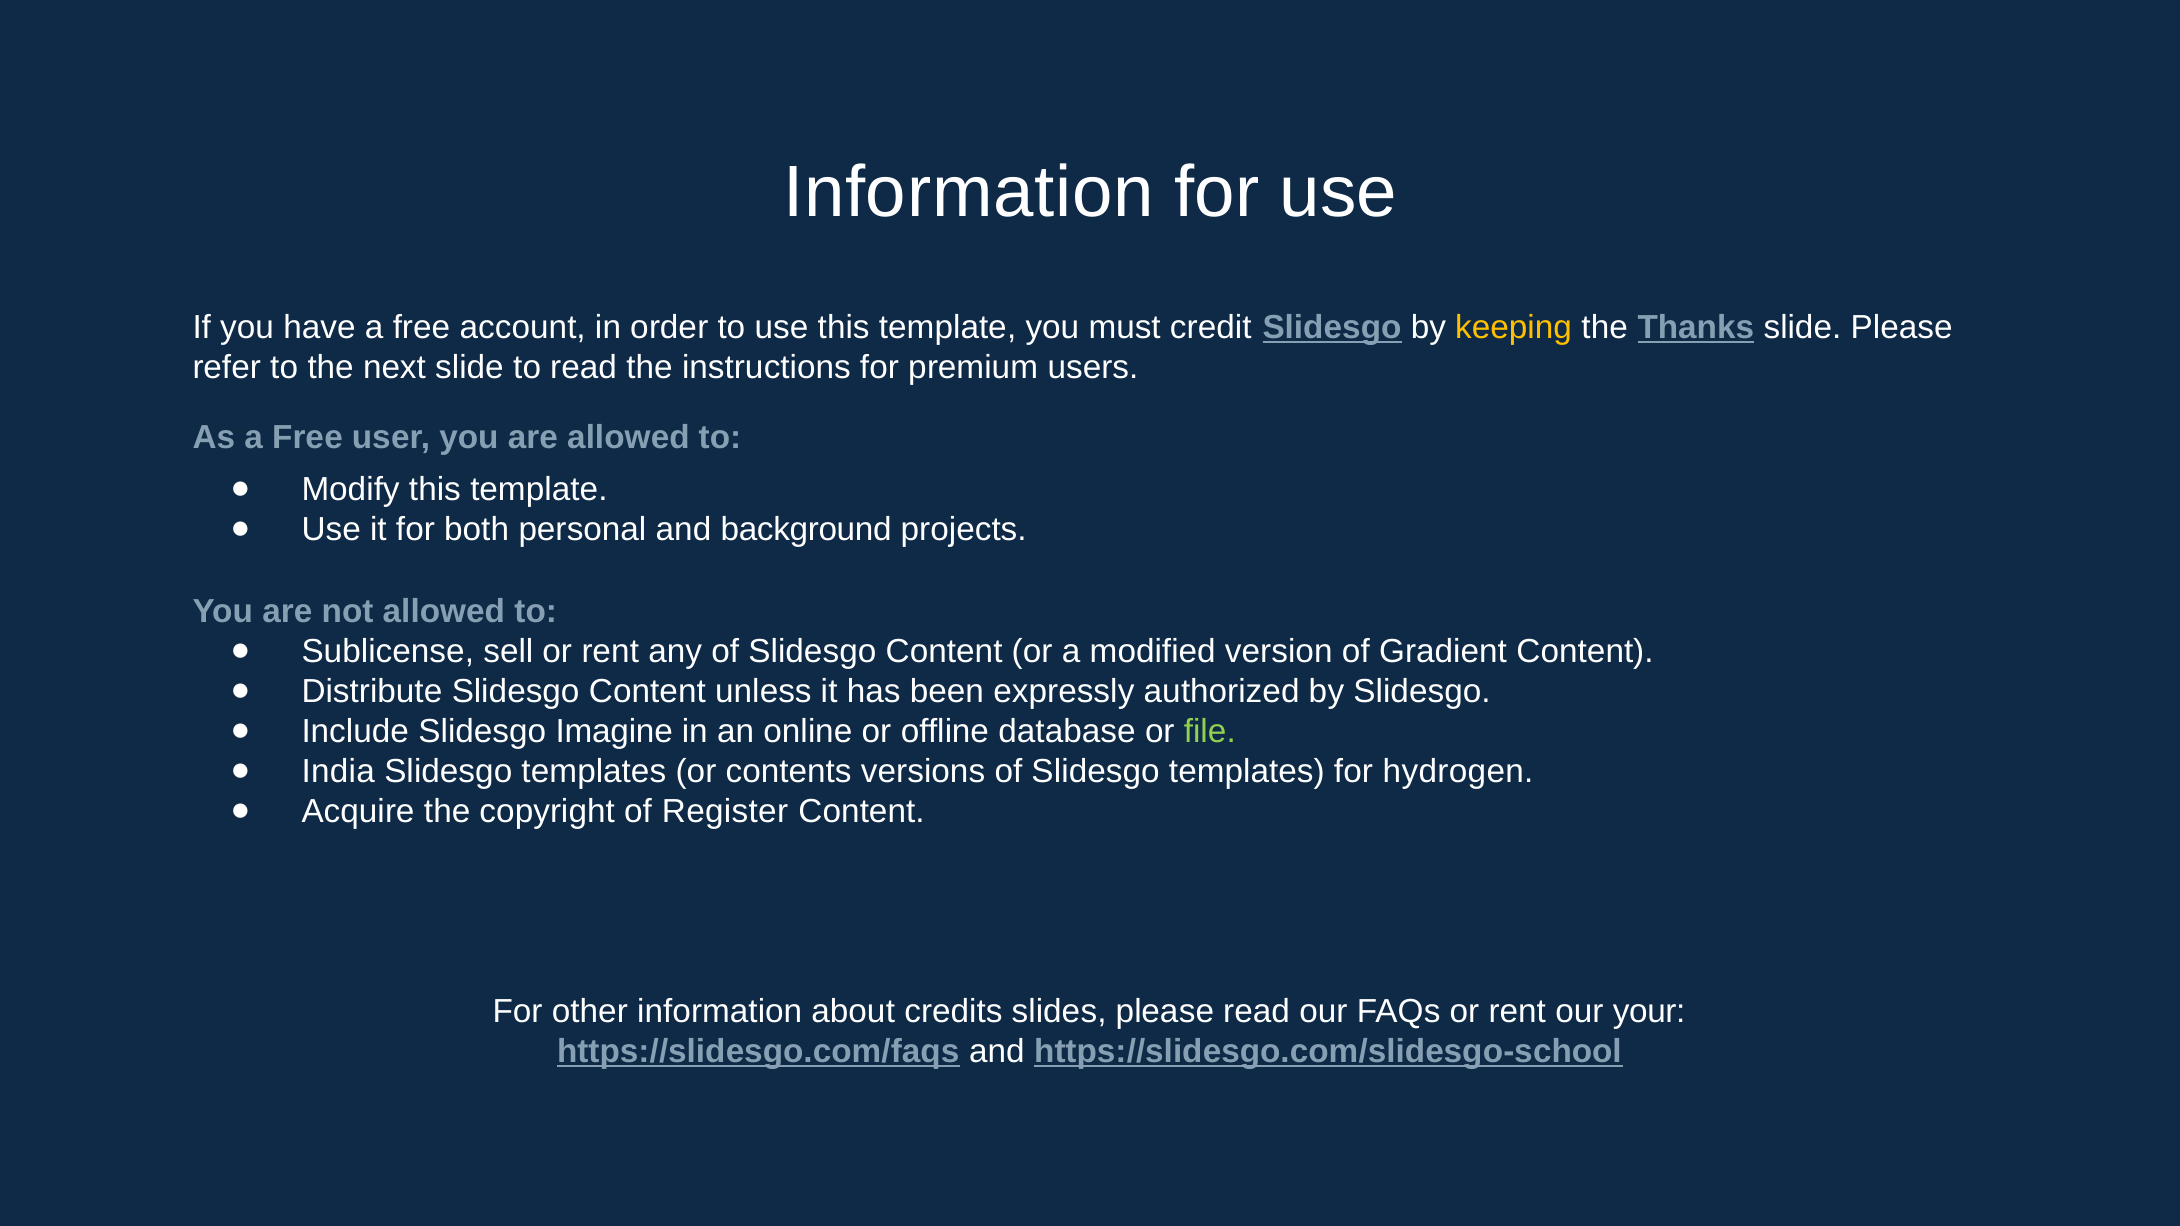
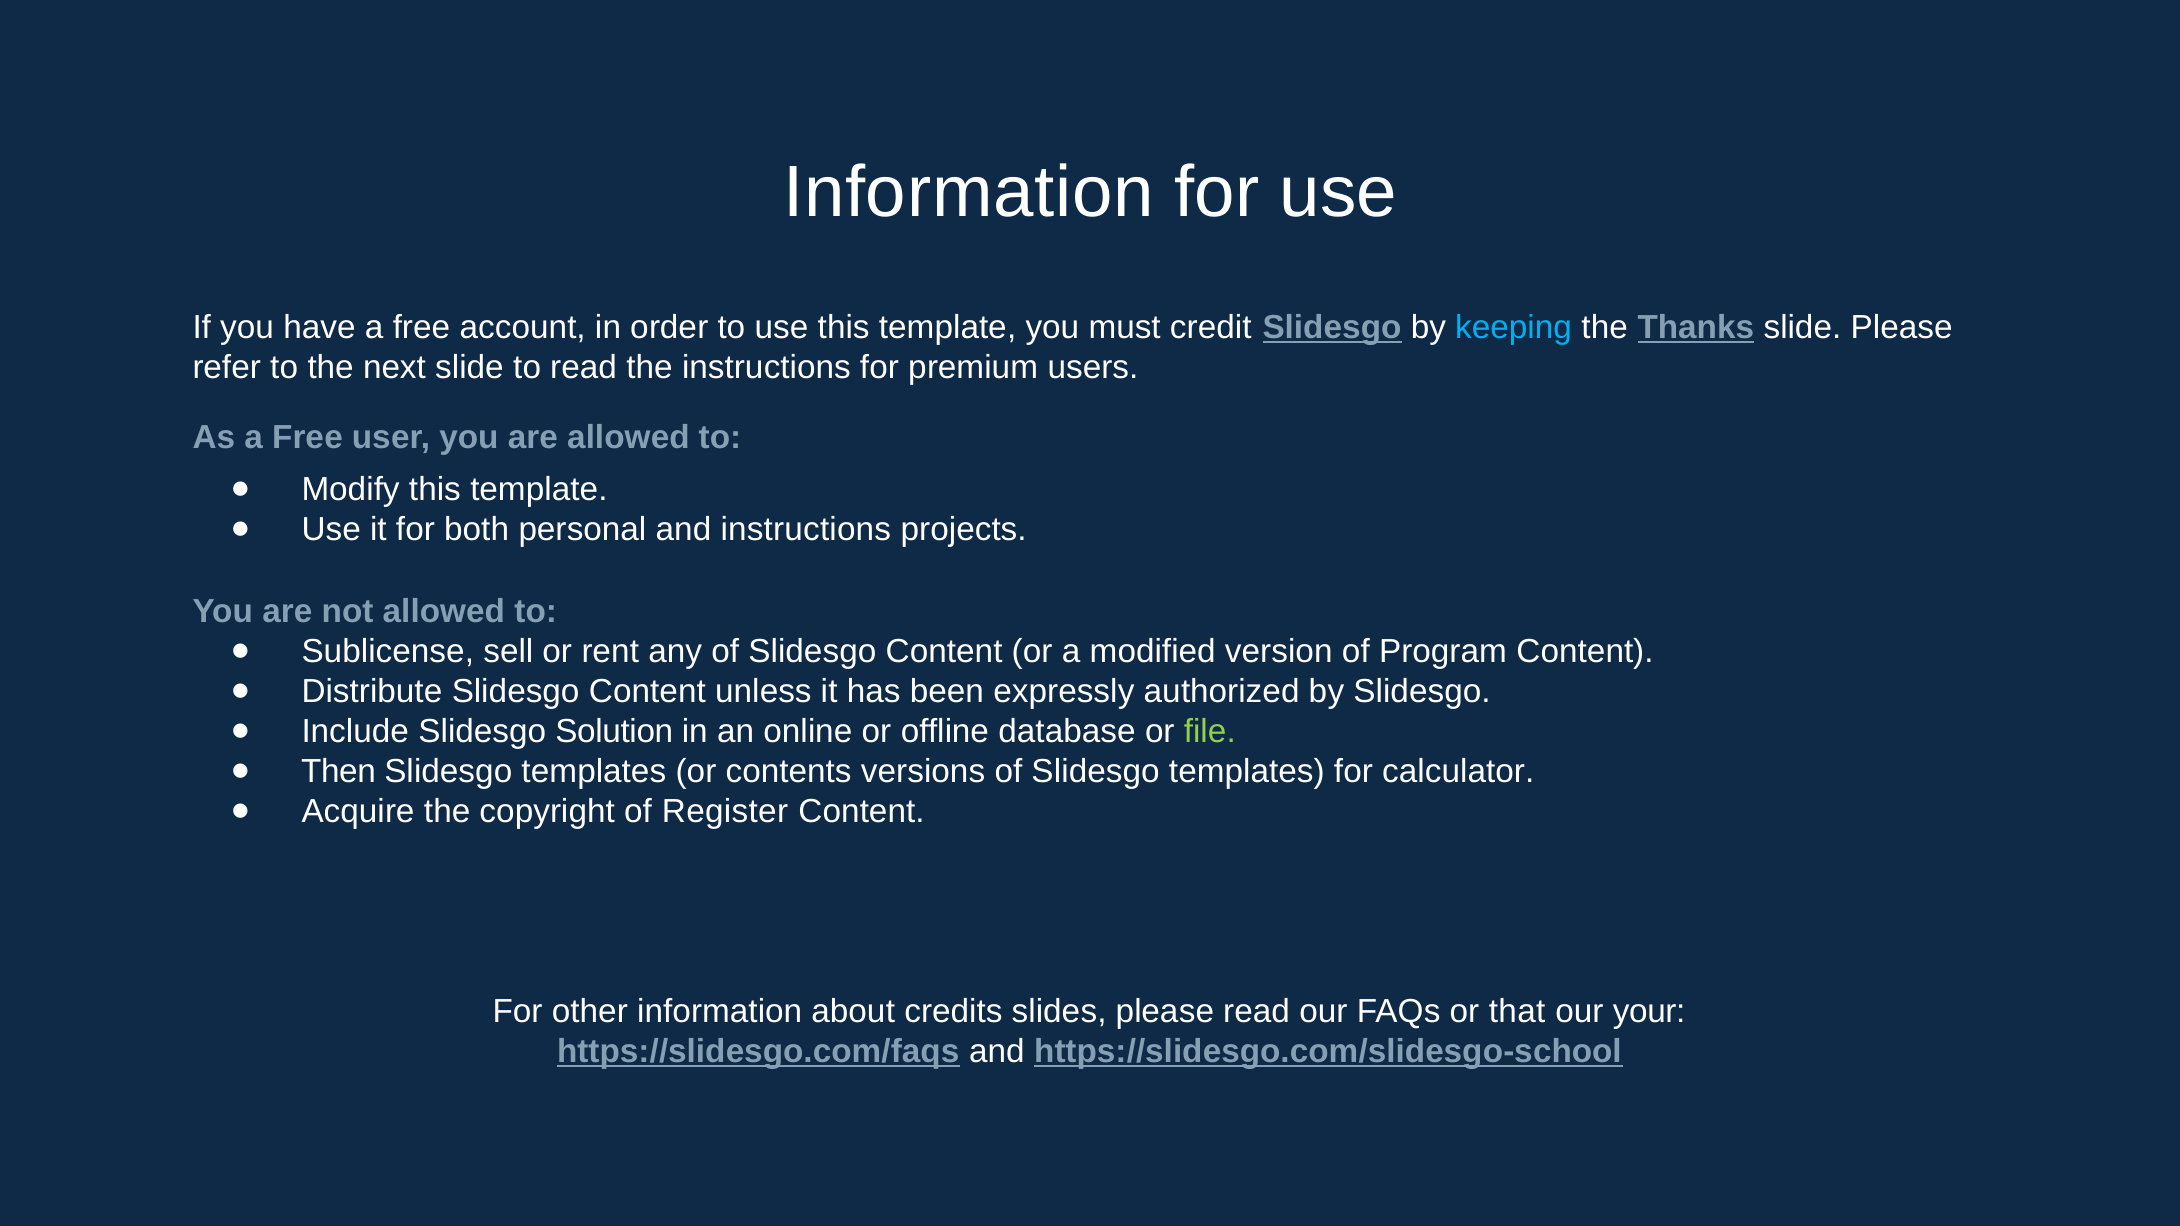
keeping colour: yellow -> light blue
and background: background -> instructions
Gradient: Gradient -> Program
Imagine: Imagine -> Solution
India: India -> Then
hydrogen: hydrogen -> calculator
FAQs or rent: rent -> that
